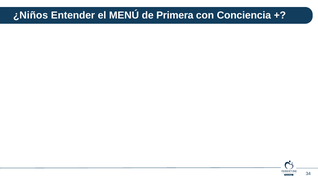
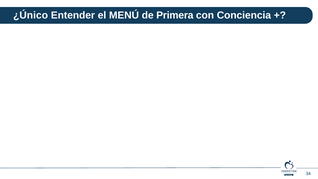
¿Niños: ¿Niños -> ¿Único
